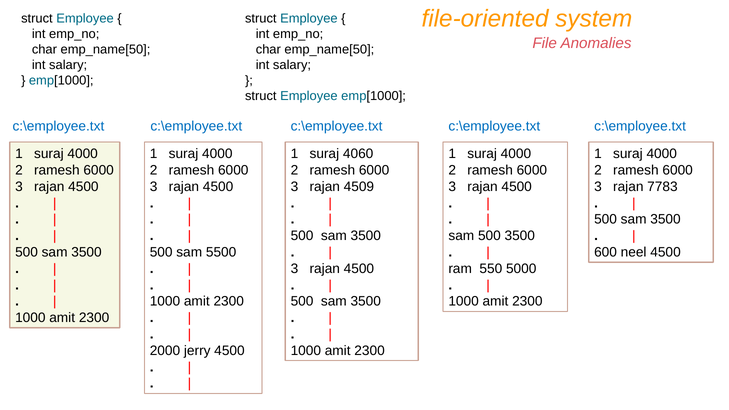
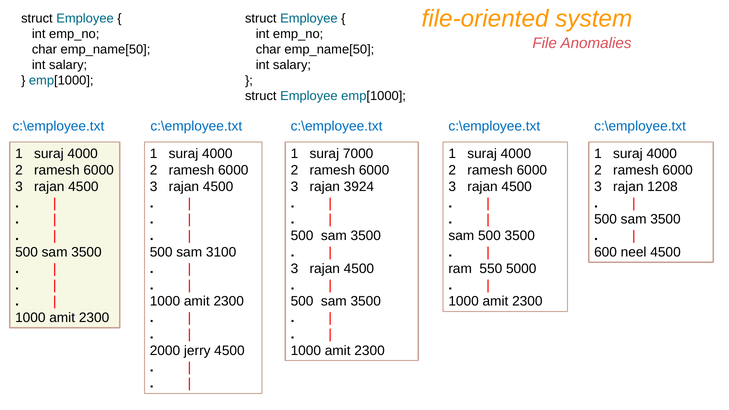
4060: 4060 -> 7000
4509: 4509 -> 3924
7783: 7783 -> 1208
5500: 5500 -> 3100
